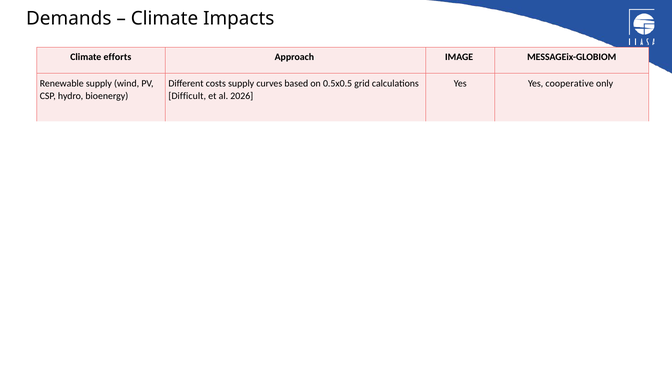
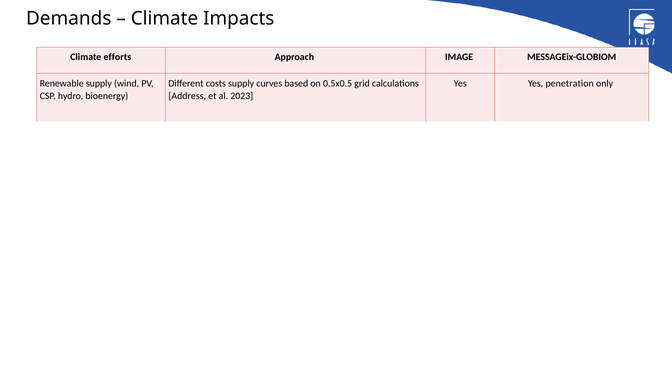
cooperative: cooperative -> penetration
Difficult: Difficult -> Address
2026: 2026 -> 2023
